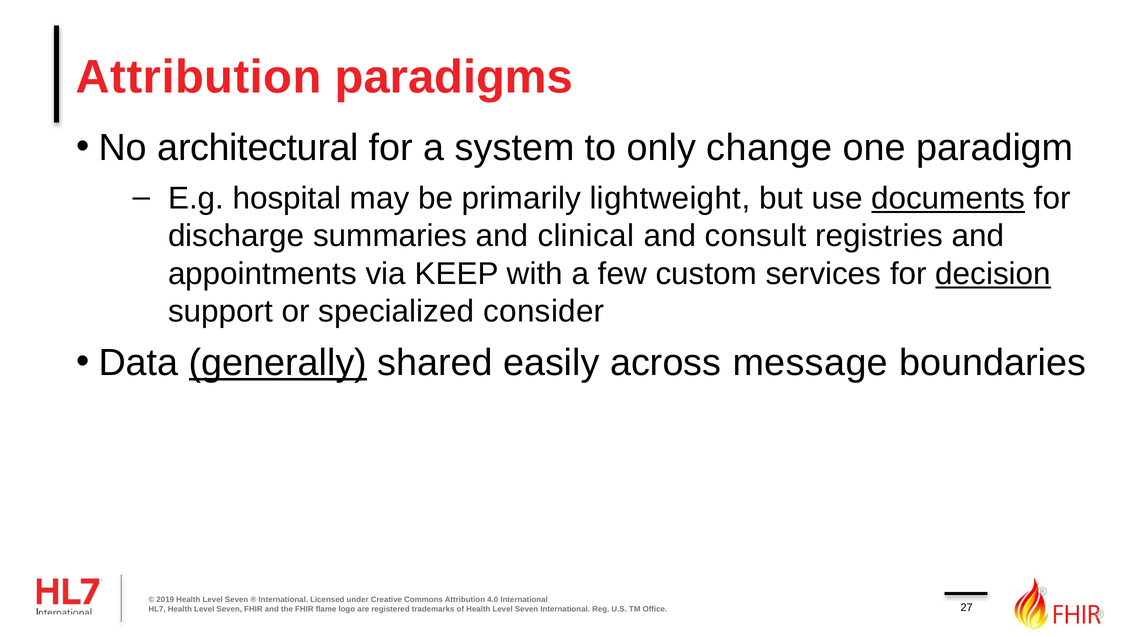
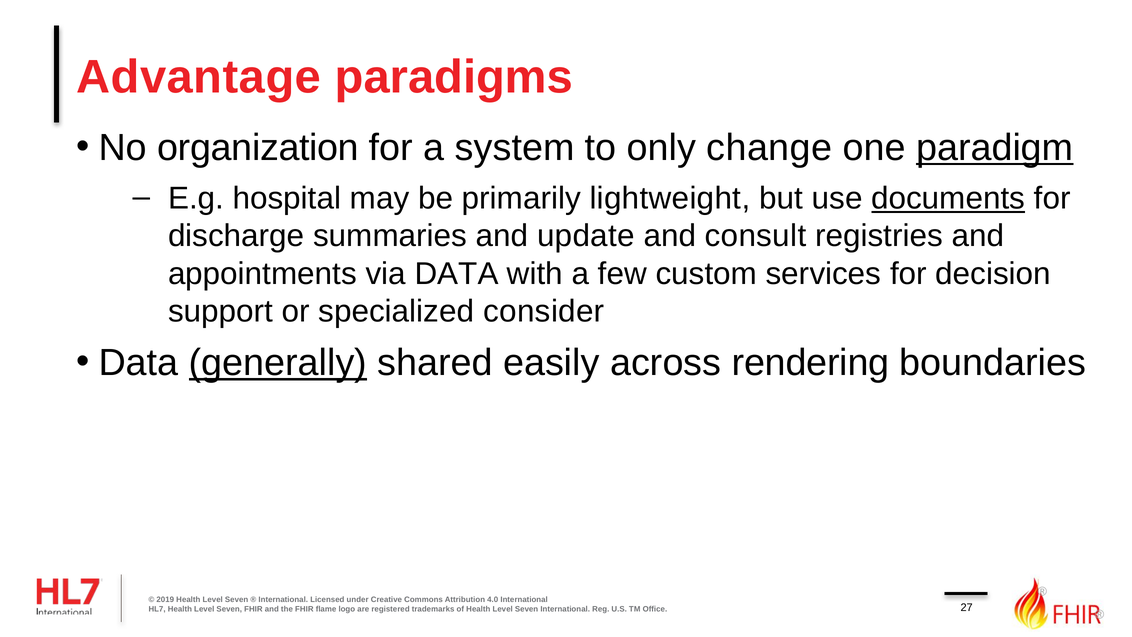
Attribution at (199, 77): Attribution -> Advantage
architectural: architectural -> organization
paradigm underline: none -> present
clinical: clinical -> update
via KEEP: KEEP -> DATA
decision underline: present -> none
message: message -> rendering
